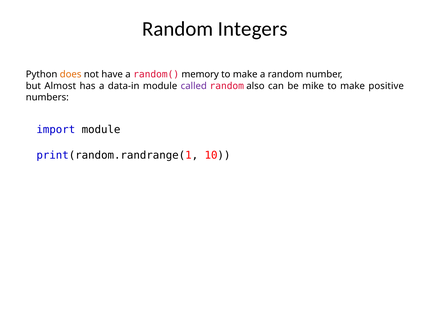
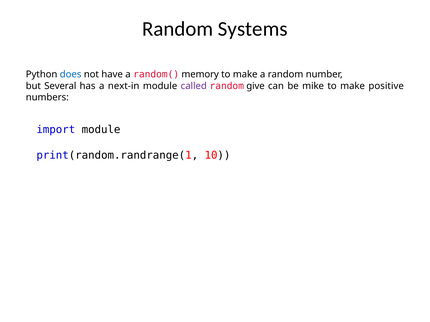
Integers: Integers -> Systems
does colour: orange -> blue
Almost: Almost -> Several
data-in: data-in -> next-in
also: also -> give
